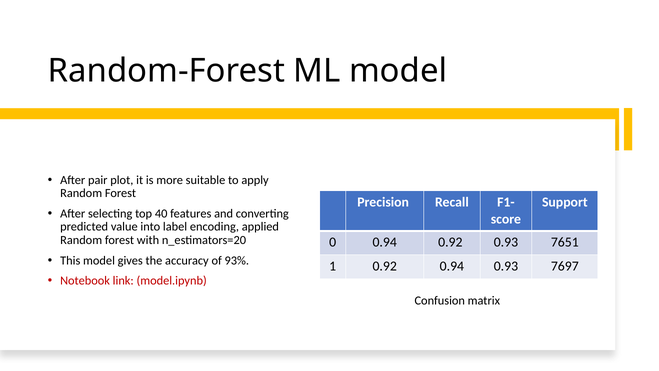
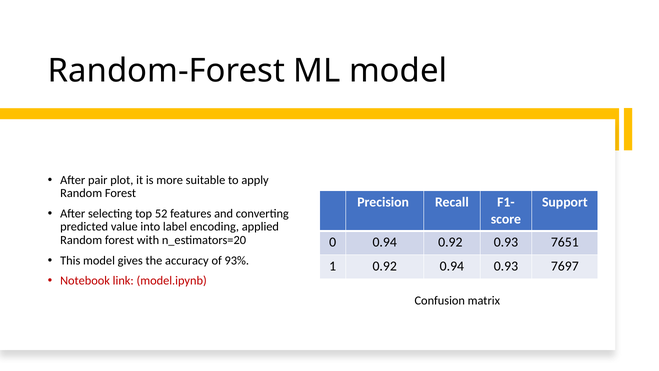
40: 40 -> 52
